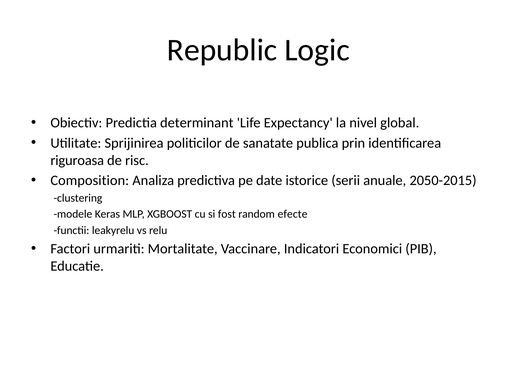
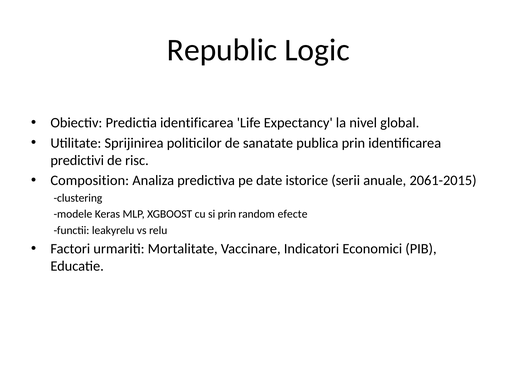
Predictia determinant: determinant -> identificarea
riguroasa: riguroasa -> predictivi
2050-2015: 2050-2015 -> 2061-2015
si fost: fost -> prin
